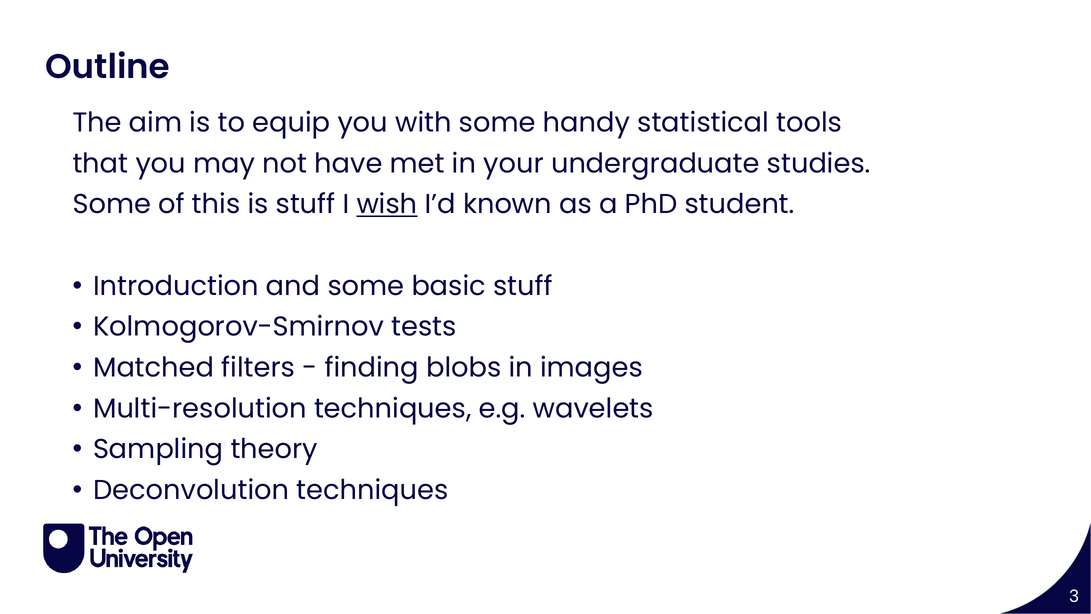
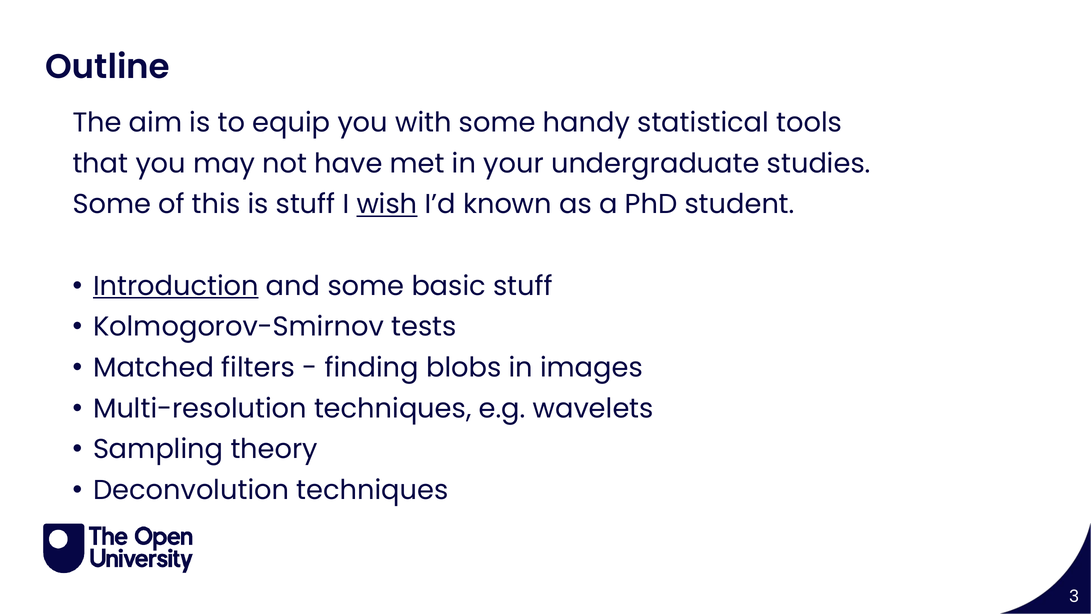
Introduction underline: none -> present
